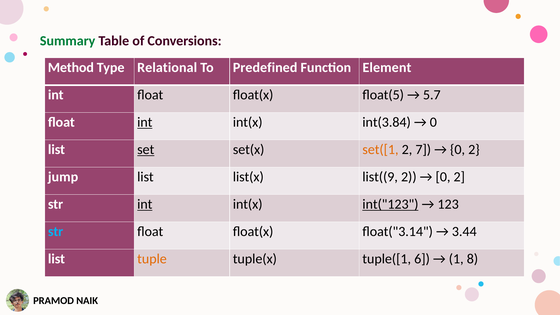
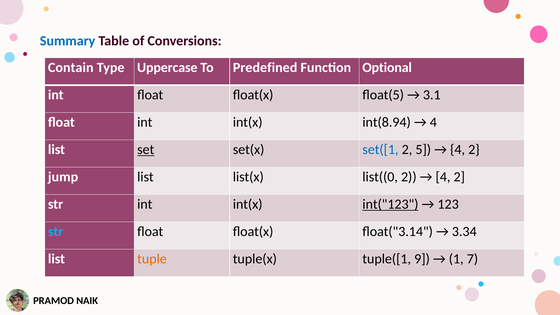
Summary colour: green -> blue
Method: Method -> Contain
Relational: Relational -> Uppercase
Element: Element -> Optional
5.7: 5.7 -> 3.1
int at (145, 122) underline: present -> none
int(3.84: int(3.84 -> int(8.94
0 at (433, 122): 0 -> 4
set([1 colour: orange -> blue
7: 7 -> 5
0 at (458, 150): 0 -> 4
list((9: list((9 -> list((0
0 at (443, 177): 0 -> 4
int at (145, 204) underline: present -> none
3.44: 3.44 -> 3.34
6: 6 -> 9
8: 8 -> 7
